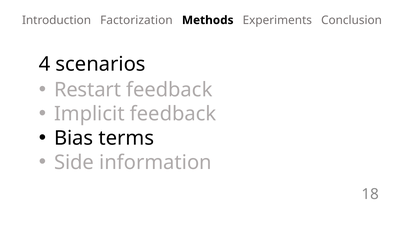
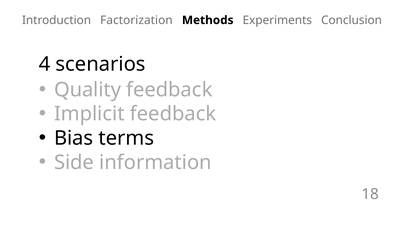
Restart: Restart -> Quality
